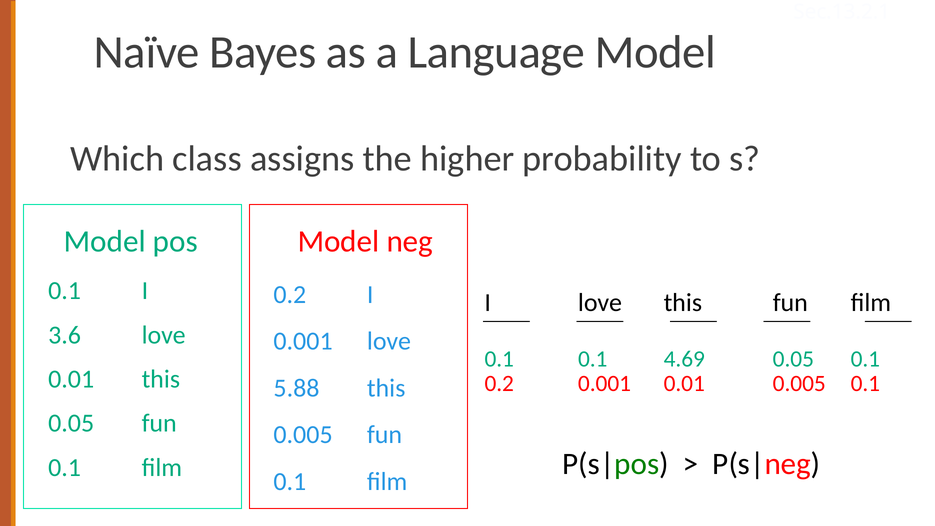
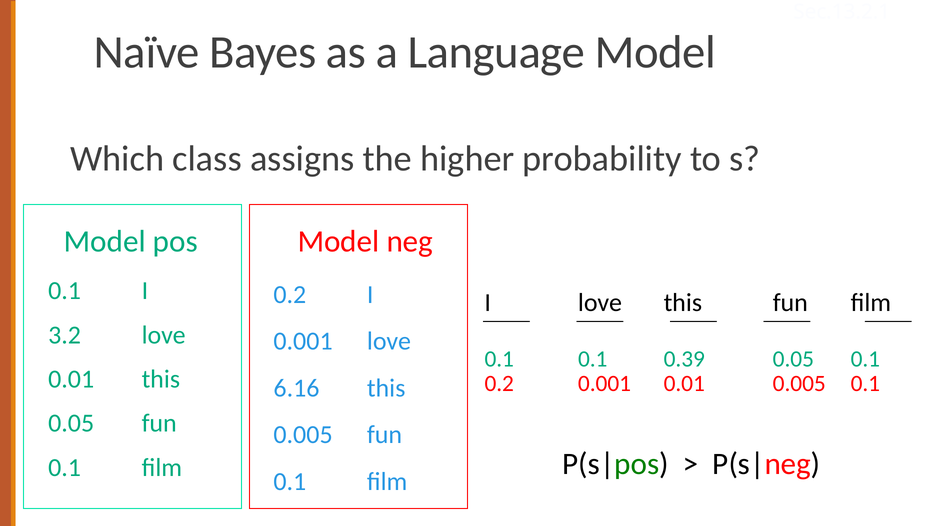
3.6: 3.6 -> 3.2
4.69: 4.69 -> 0.39
5.88: 5.88 -> 6.16
